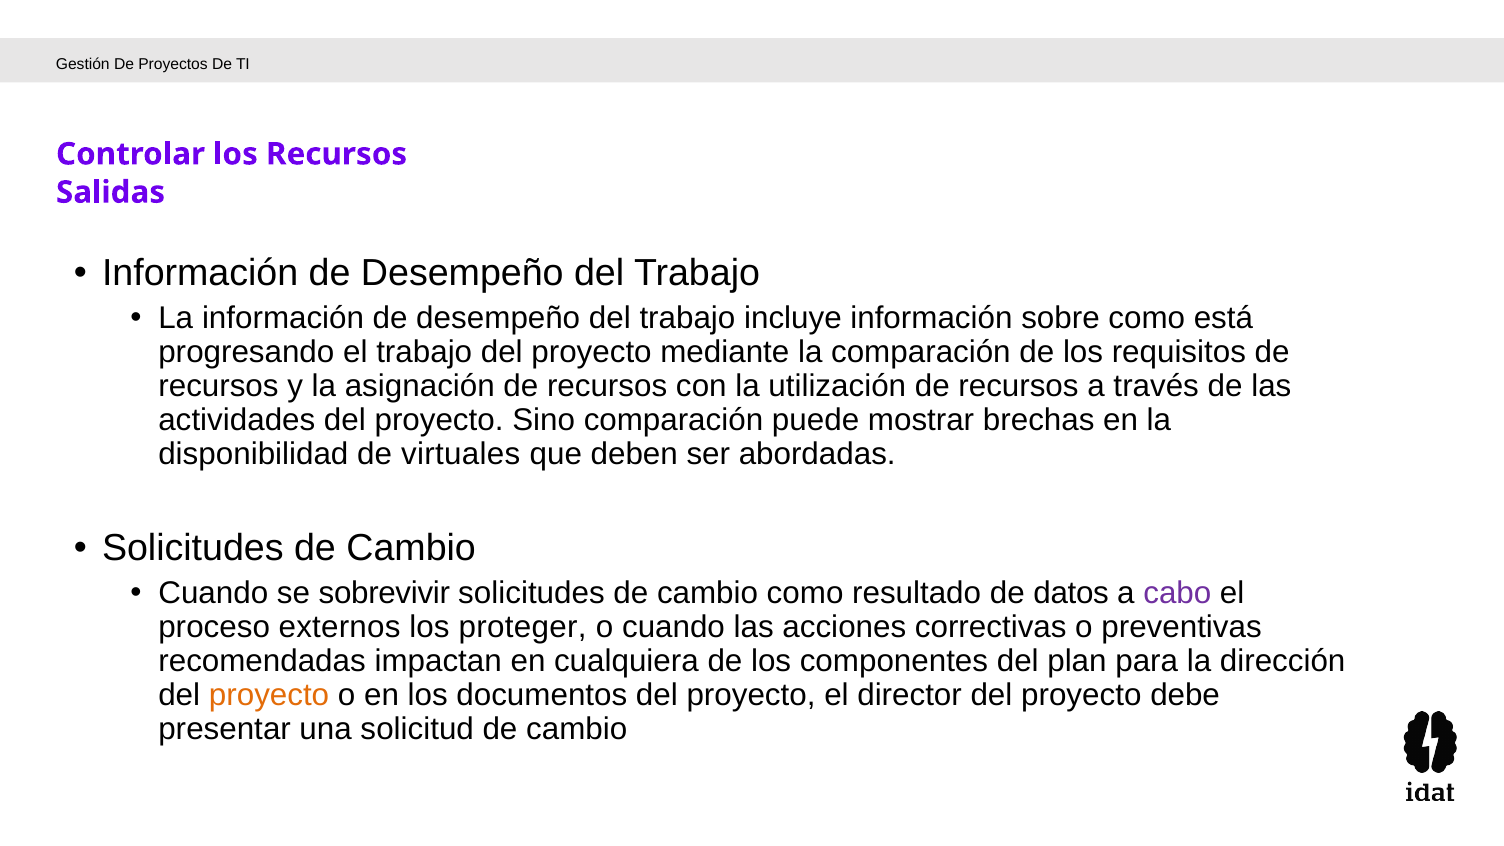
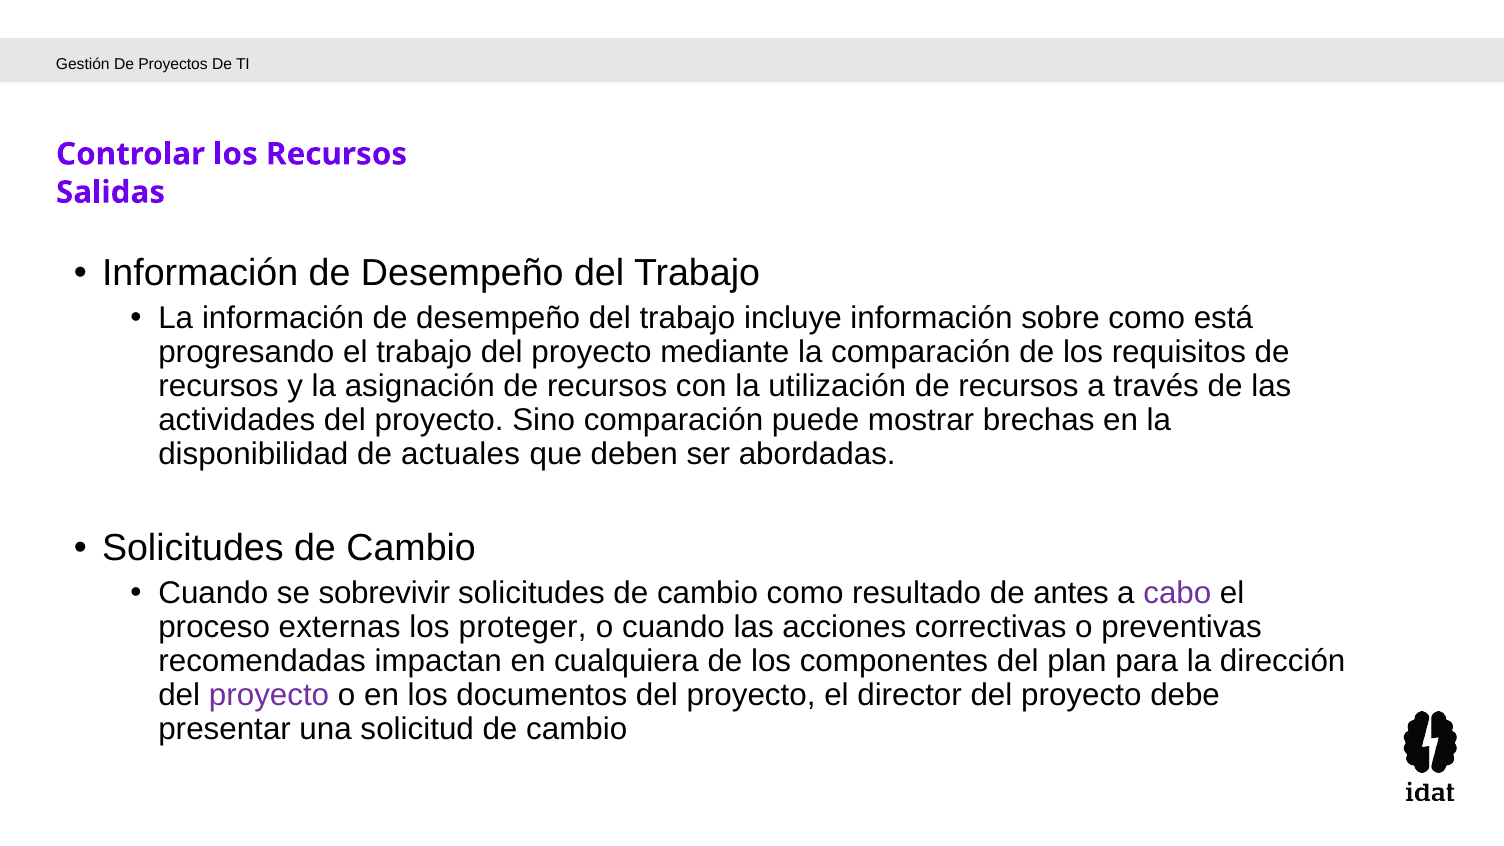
virtuales: virtuales -> actuales
datos: datos -> antes
externos: externos -> externas
proyecto at (269, 695) colour: orange -> purple
